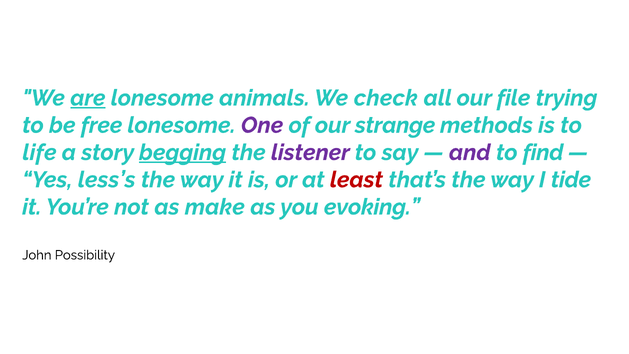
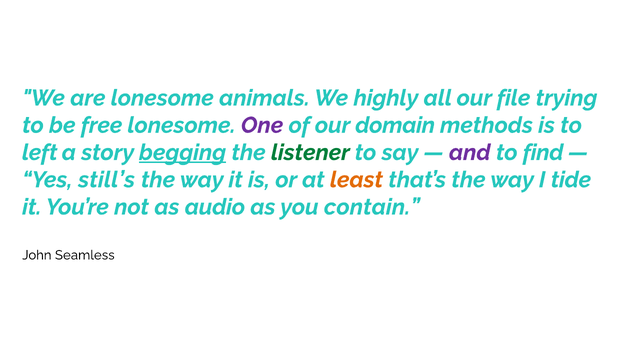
are underline: present -> none
check: check -> highly
strange: strange -> domain
life: life -> left
listener colour: purple -> green
less’s: less’s -> still’s
least colour: red -> orange
make: make -> audio
evoking: evoking -> contain
Possibility: Possibility -> Seamless
